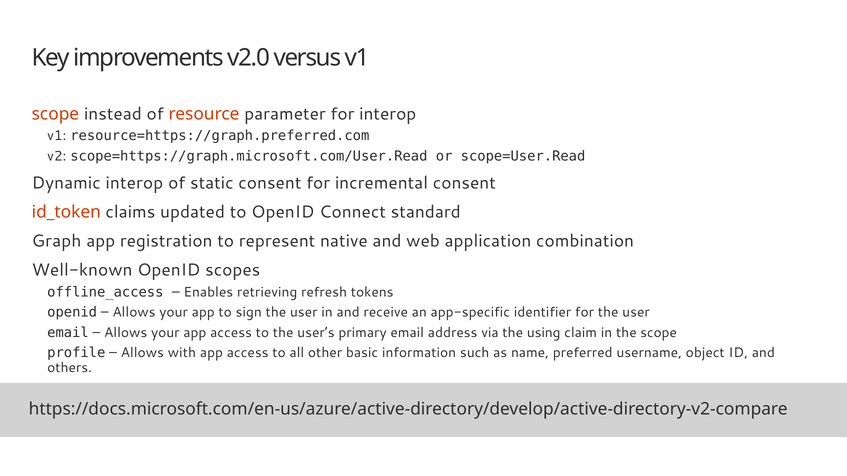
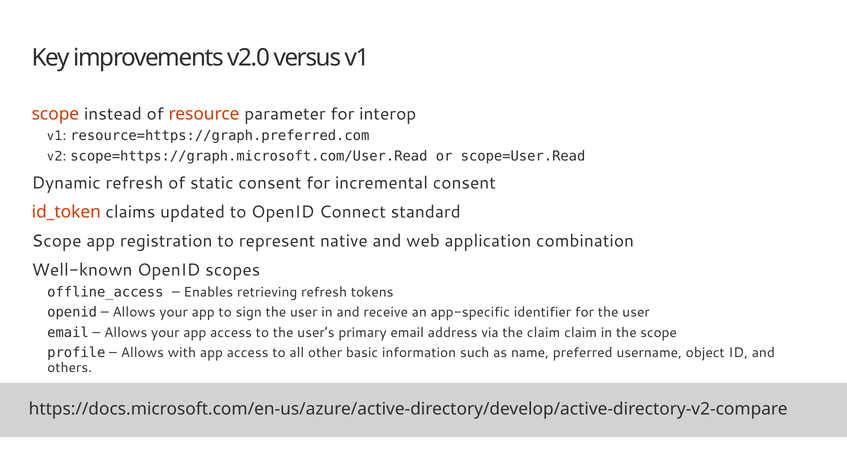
Dynamic interop: interop -> refresh
Graph at (57, 241): Graph -> Scope
the using: using -> claim
